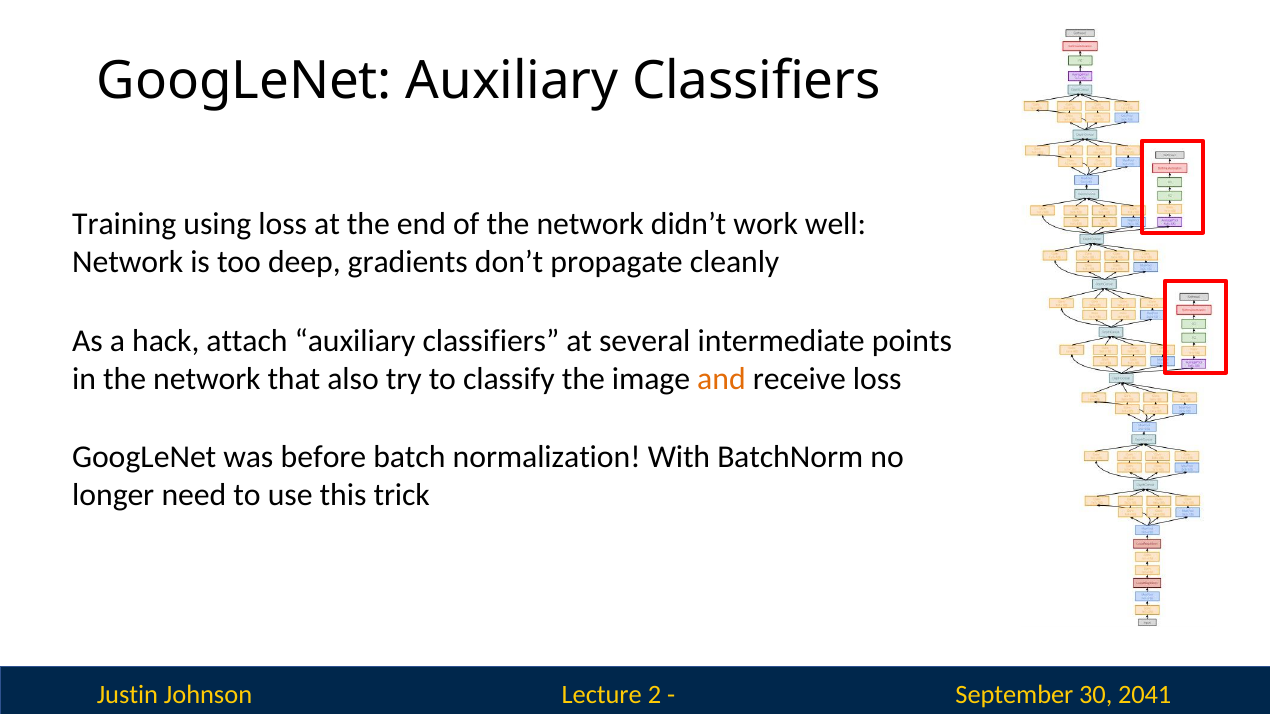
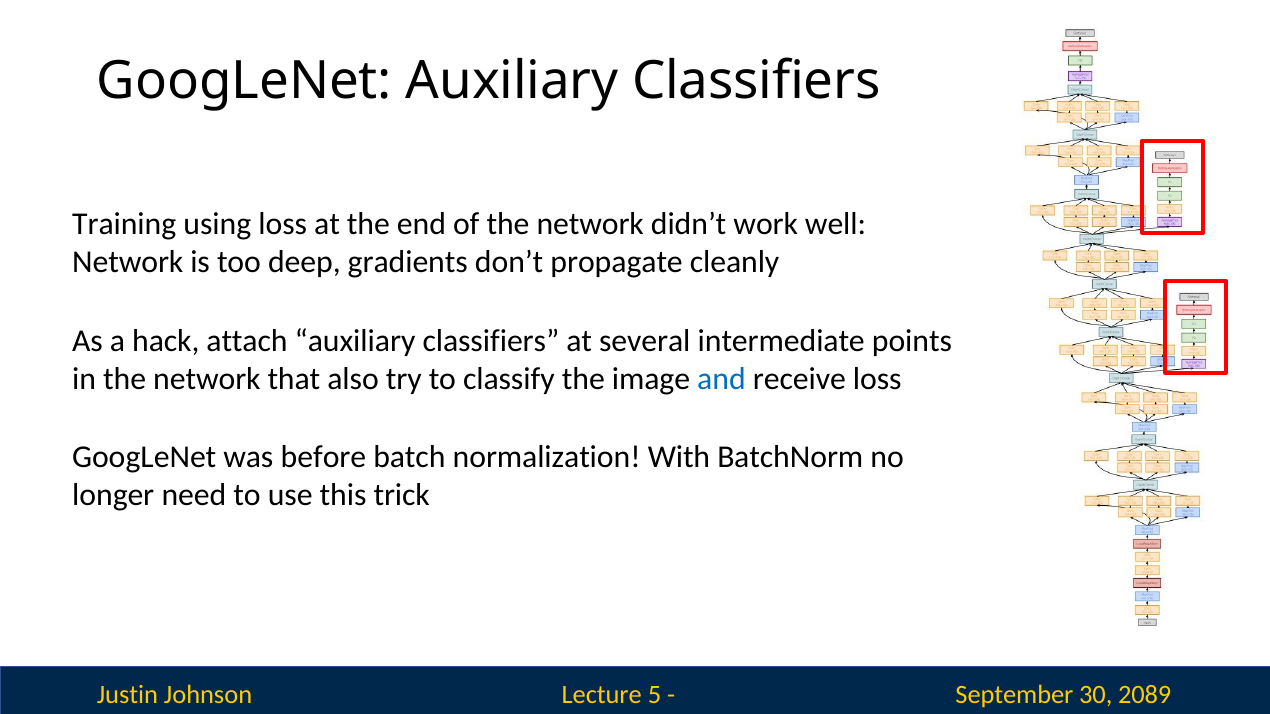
and colour: orange -> blue
2: 2 -> 5
2041: 2041 -> 2089
